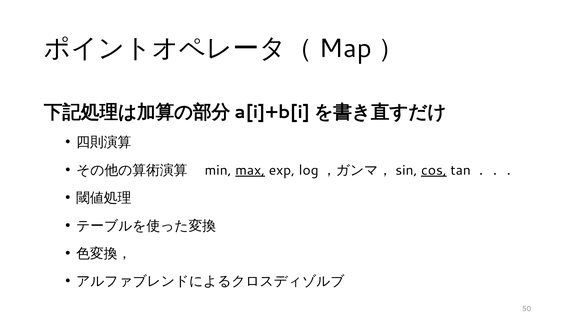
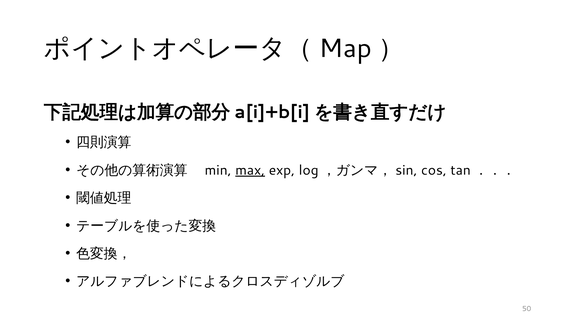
cos underline: present -> none
